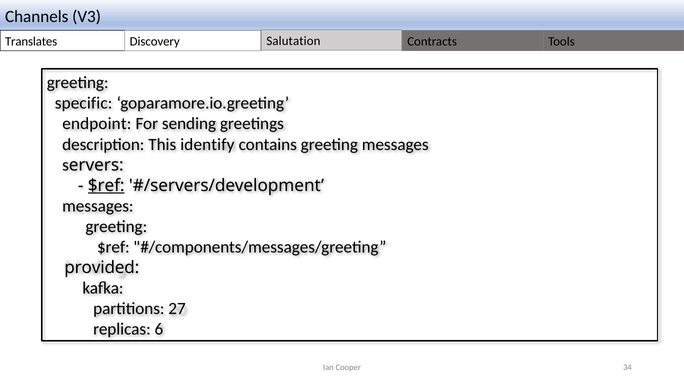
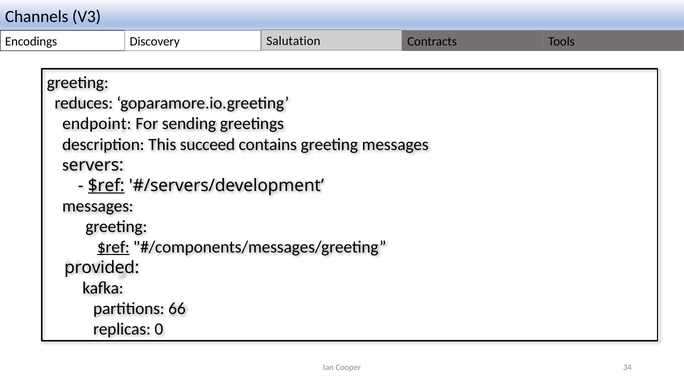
Translates: Translates -> Encodings
specific: specific -> reduces
identify: identify -> succeed
$ref at (113, 247) underline: none -> present
27: 27 -> 66
6: 6 -> 0
